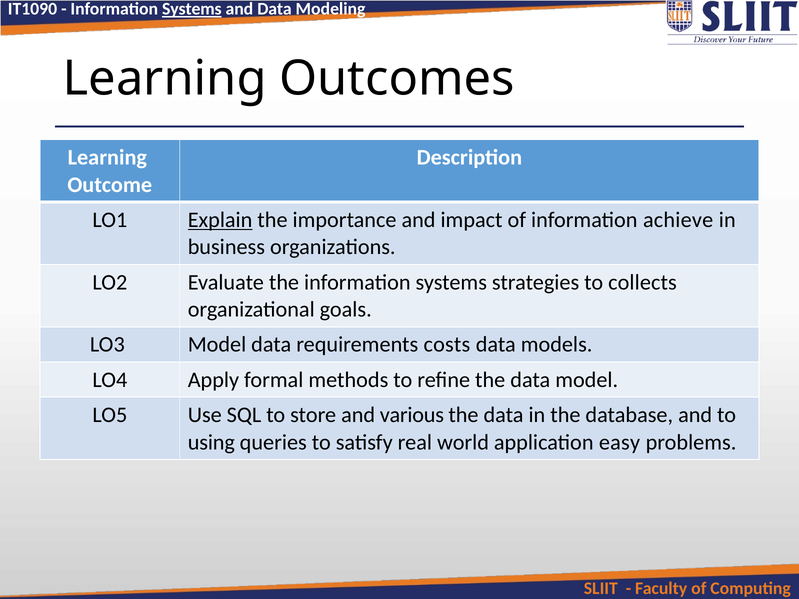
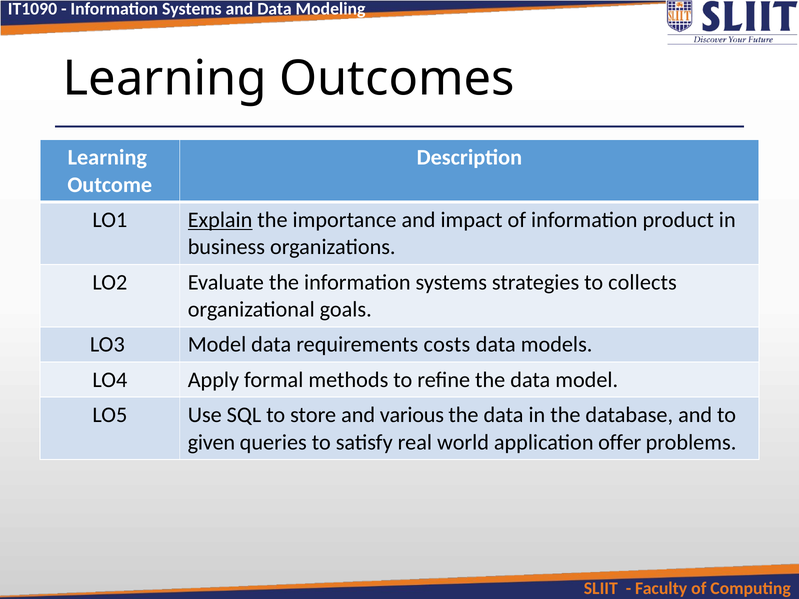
Systems at (192, 9) underline: present -> none
achieve: achieve -> product
using: using -> given
easy: easy -> offer
